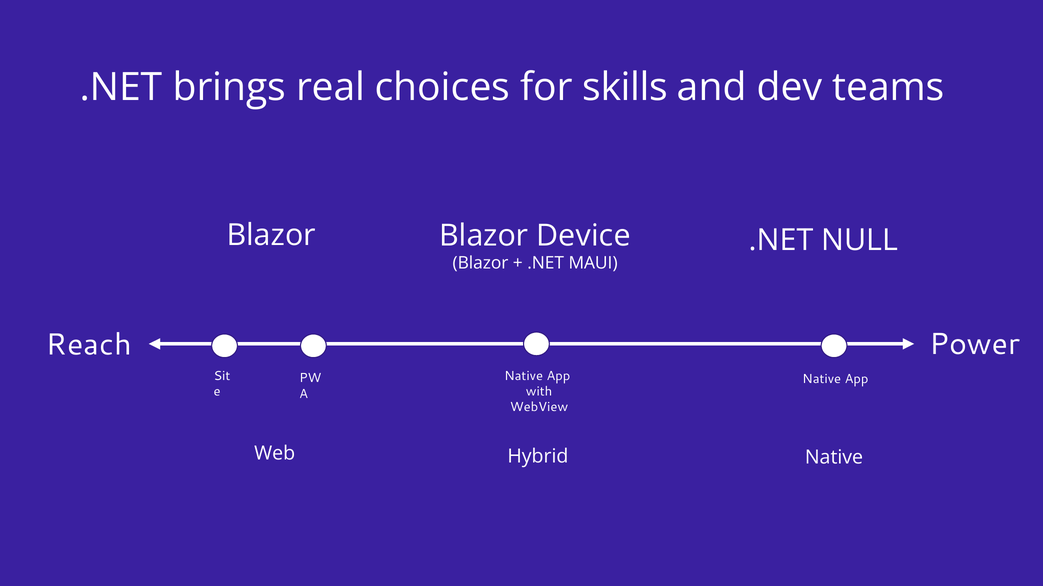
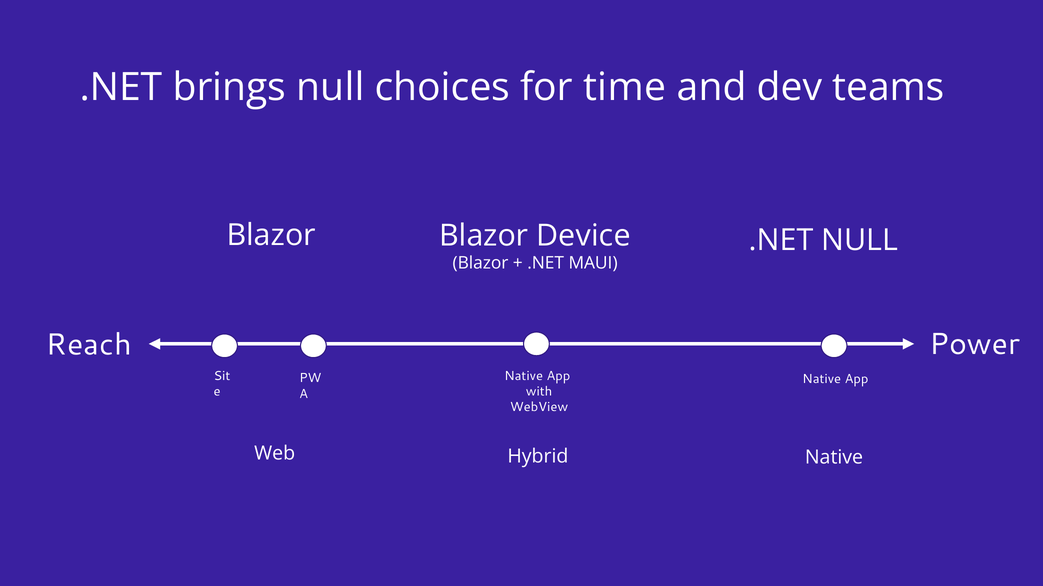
brings real: real -> null
skills: skills -> time
